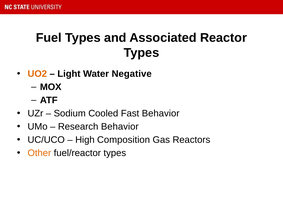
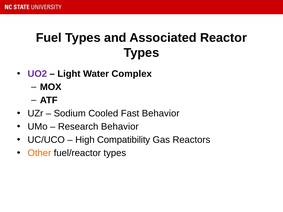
UO2 colour: orange -> purple
Negative: Negative -> Complex
Composition: Composition -> Compatibility
